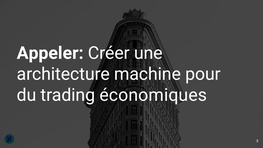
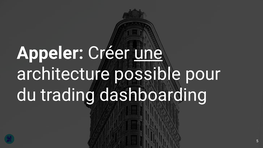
une underline: none -> present
machine: machine -> possible
économiques: économiques -> dashboarding
